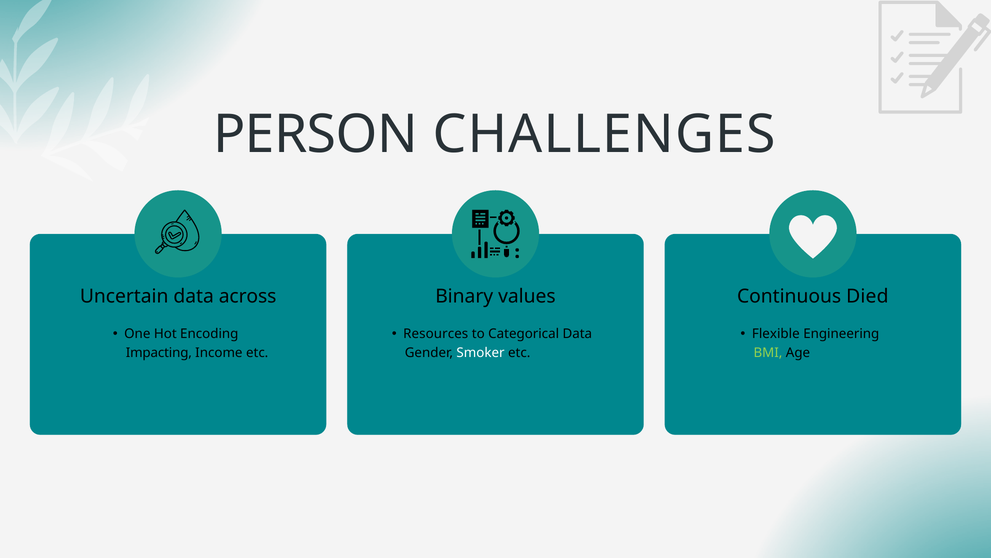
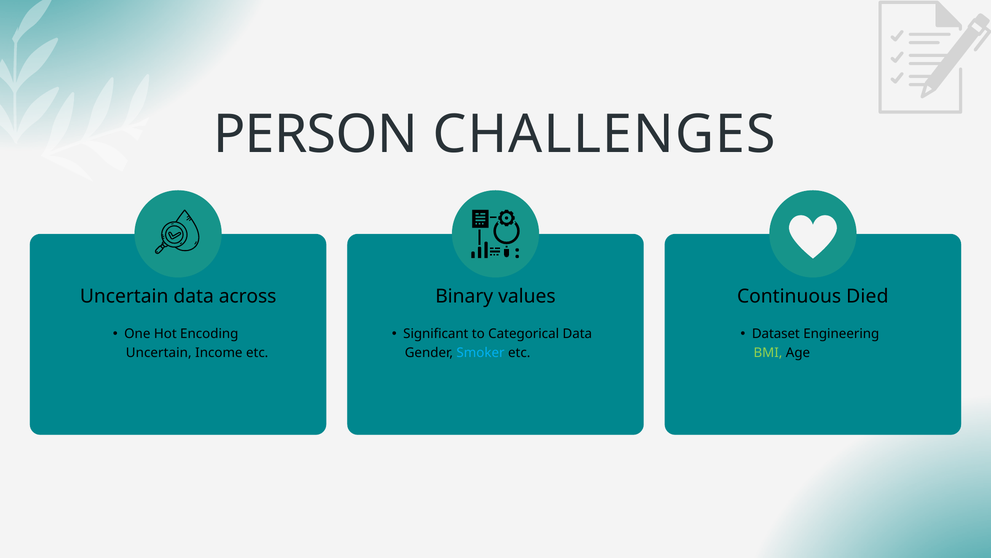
Resources: Resources -> Significant
Flexible: Flexible -> Dataset
Impacting at (159, 352): Impacting -> Uncertain
Smoker colour: white -> light blue
